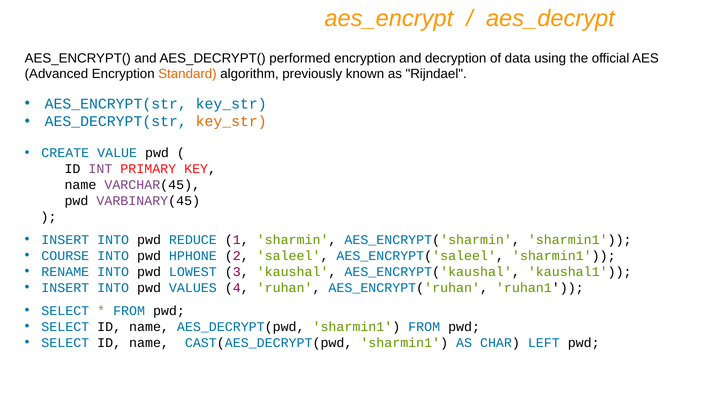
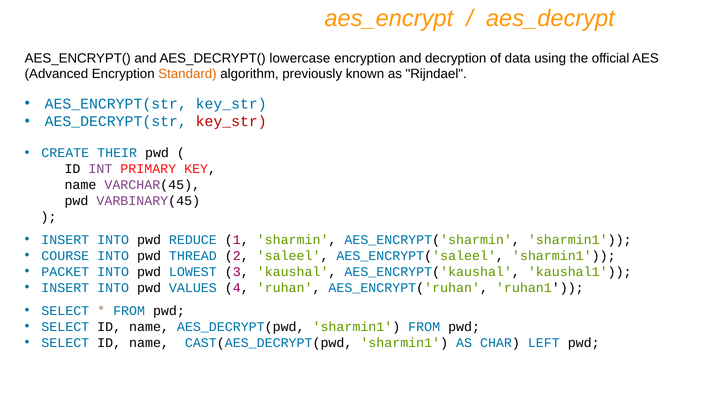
performed: performed -> lowercase
key_str at (231, 121) colour: orange -> red
VALUE: VALUE -> THEIR
HPHONE: HPHONE -> THREAD
RENAME: RENAME -> PACKET
